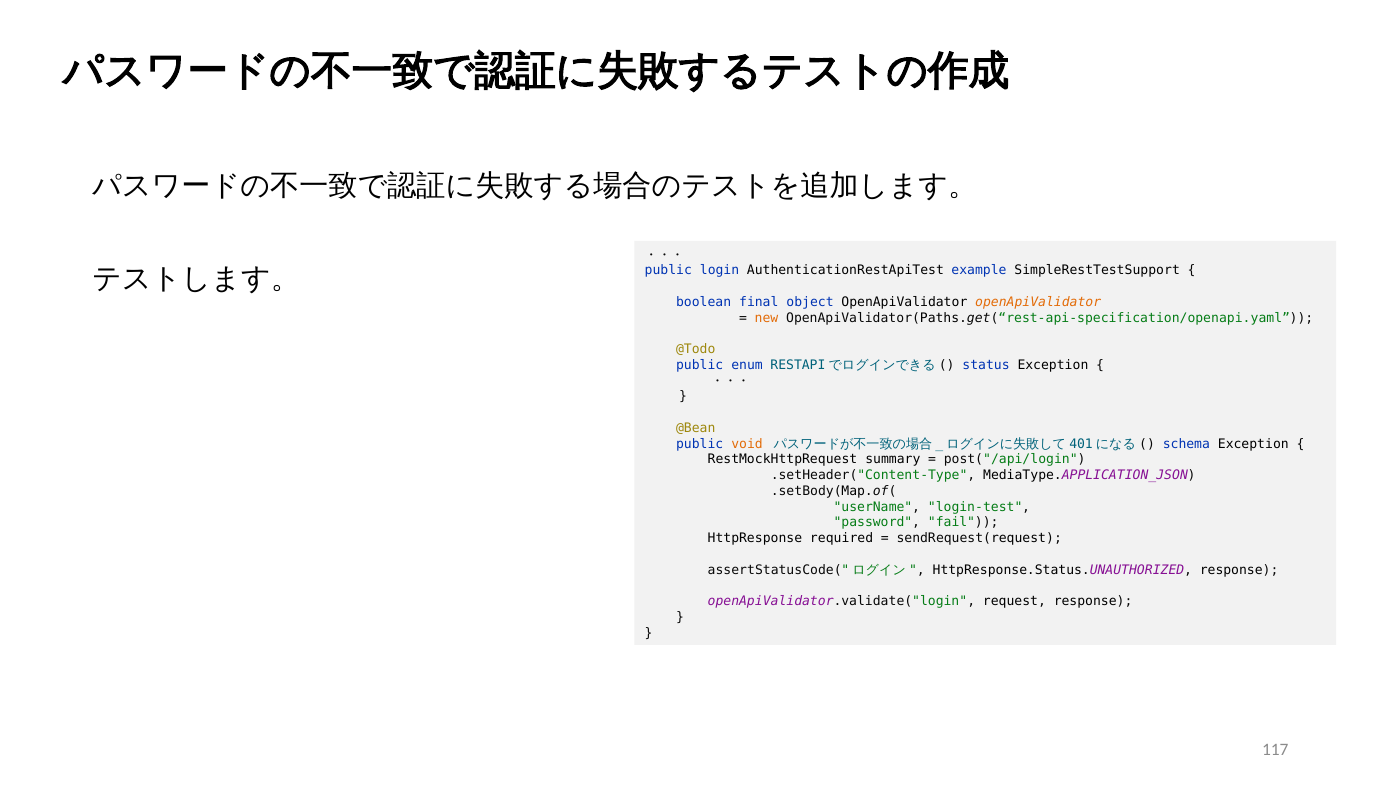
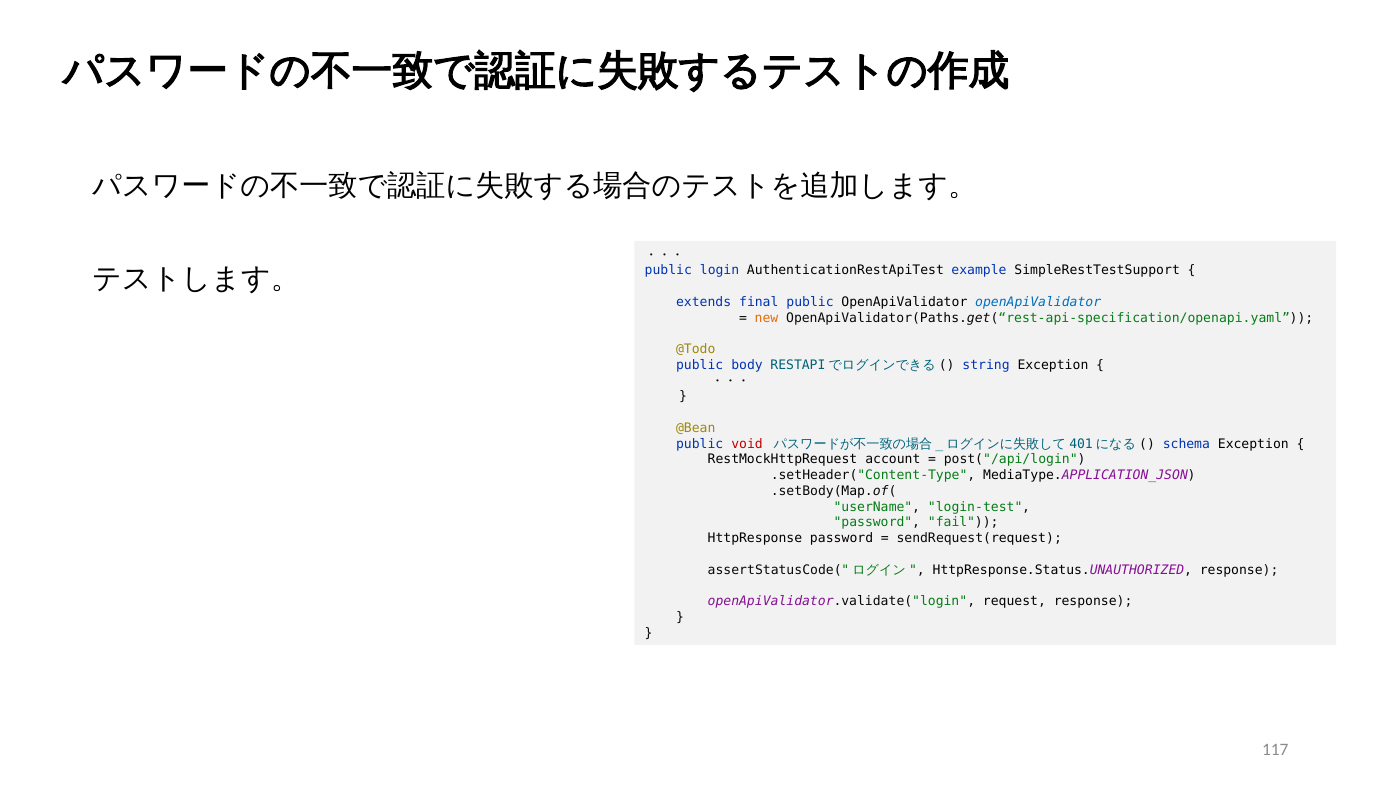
boolean: boolean -> extends
final object: object -> public
openApiValidator at (1038, 302) colour: orange -> blue
enum: enum -> body
status: status -> string
void colour: orange -> red
summary: summary -> account
HttpResponse required: required -> password
